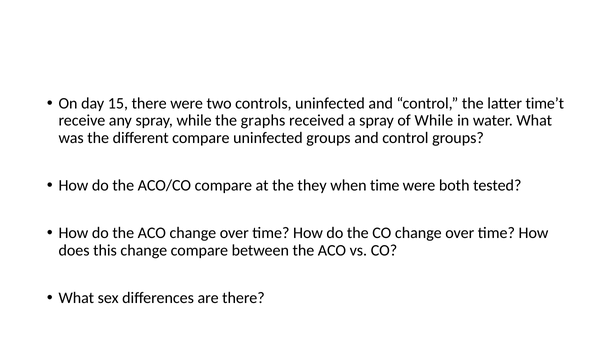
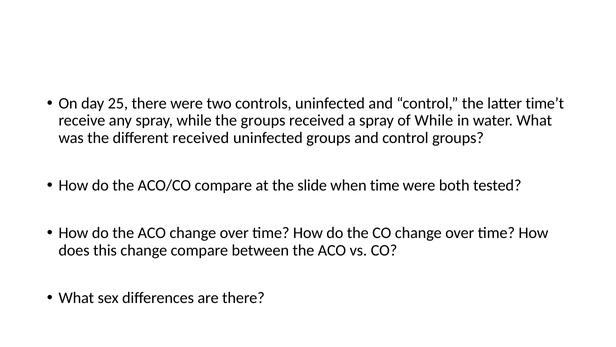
15: 15 -> 25
the graphs: graphs -> groups
different compare: compare -> received
they: they -> slide
